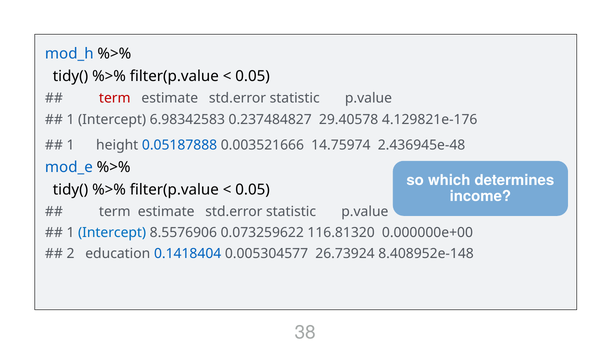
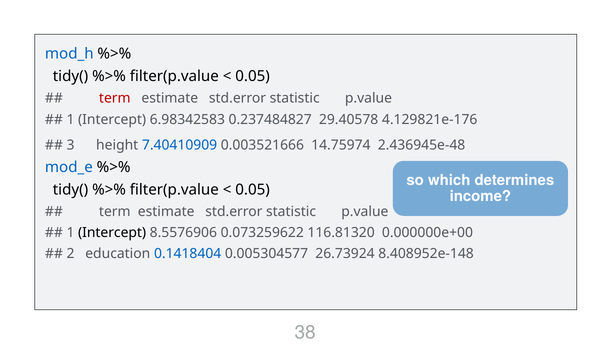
1 at (70, 145): 1 -> 3
0.05187888: 0.05187888 -> 7.40410909
Intercept at (112, 232) colour: blue -> black
